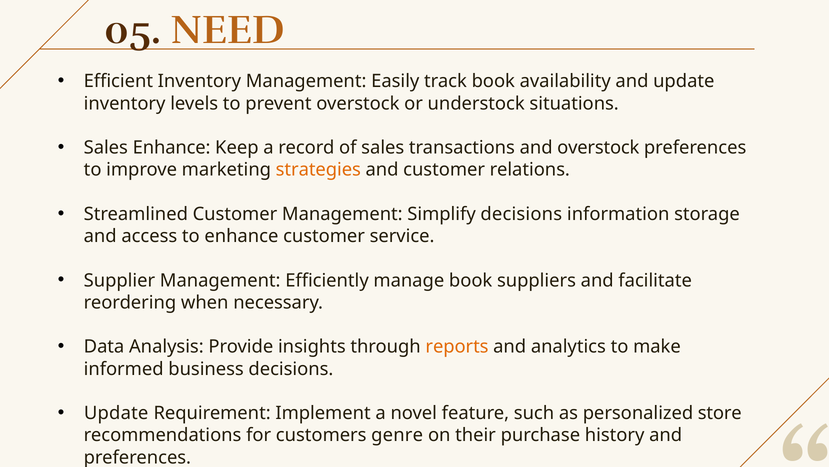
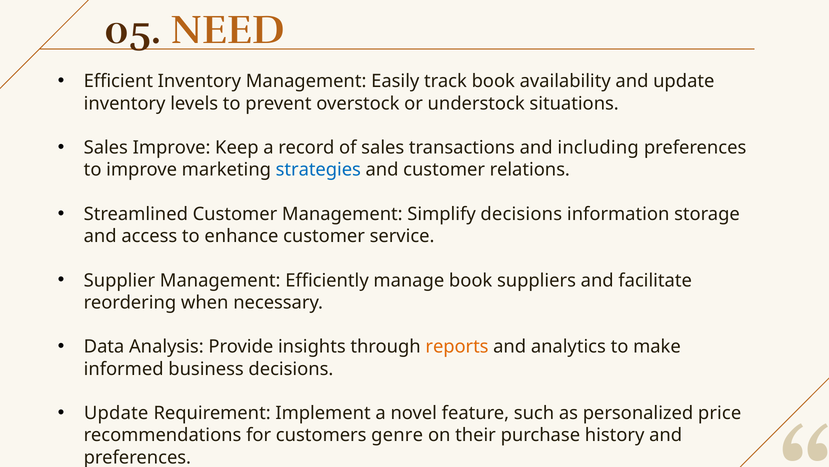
Sales Enhance: Enhance -> Improve
and overstock: overstock -> including
strategies colour: orange -> blue
store: store -> price
